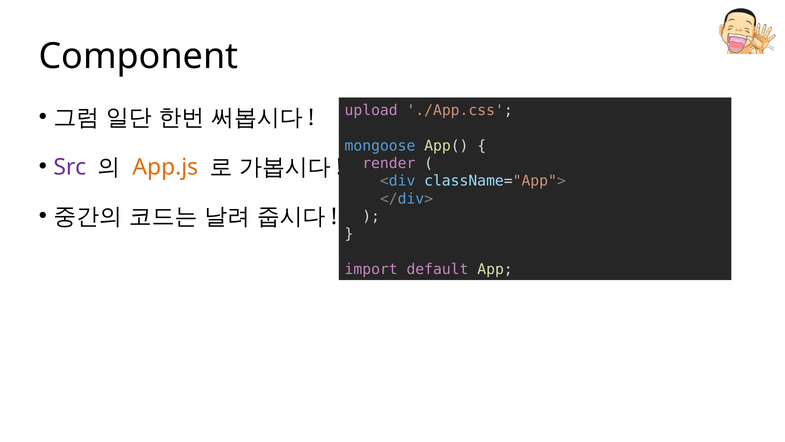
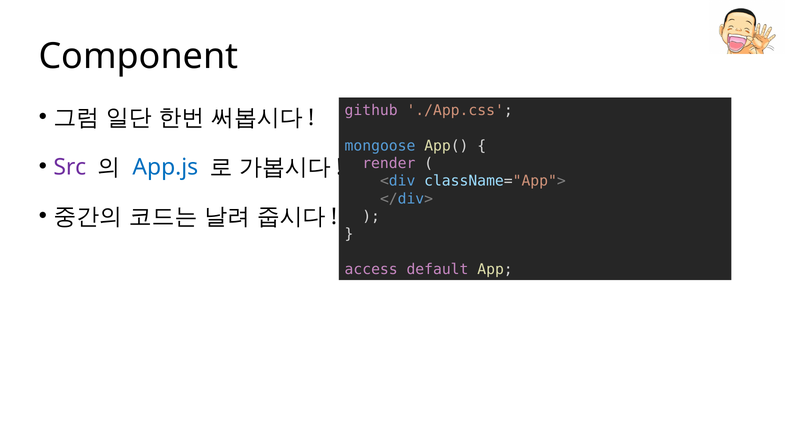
upload: upload -> github
App.js colour: orange -> blue
import: import -> access
